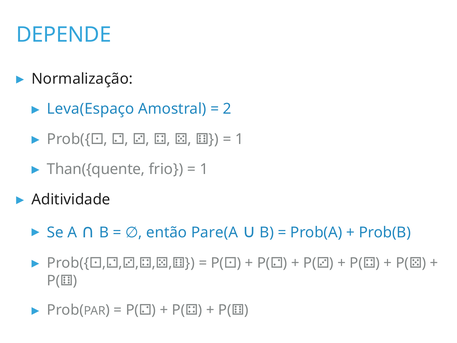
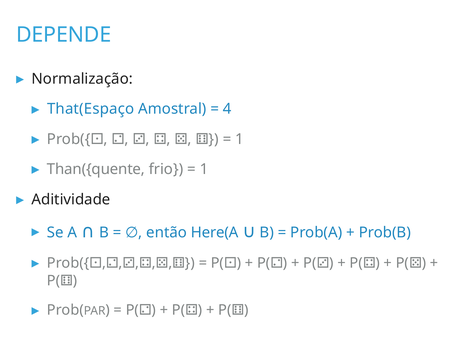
Leva(Espaço: Leva(Espaço -> That(Espaço
2: 2 -> 4
Pare(A: Pare(A -> Here(A
